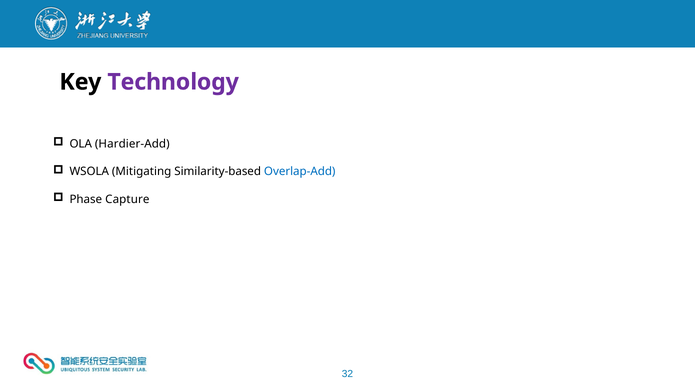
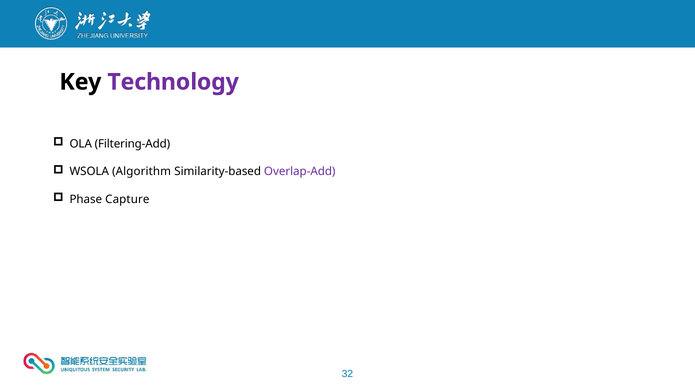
Hardier-Add: Hardier-Add -> Filtering-Add
Mitigating: Mitigating -> Algorithm
Overlap-Add colour: blue -> purple
